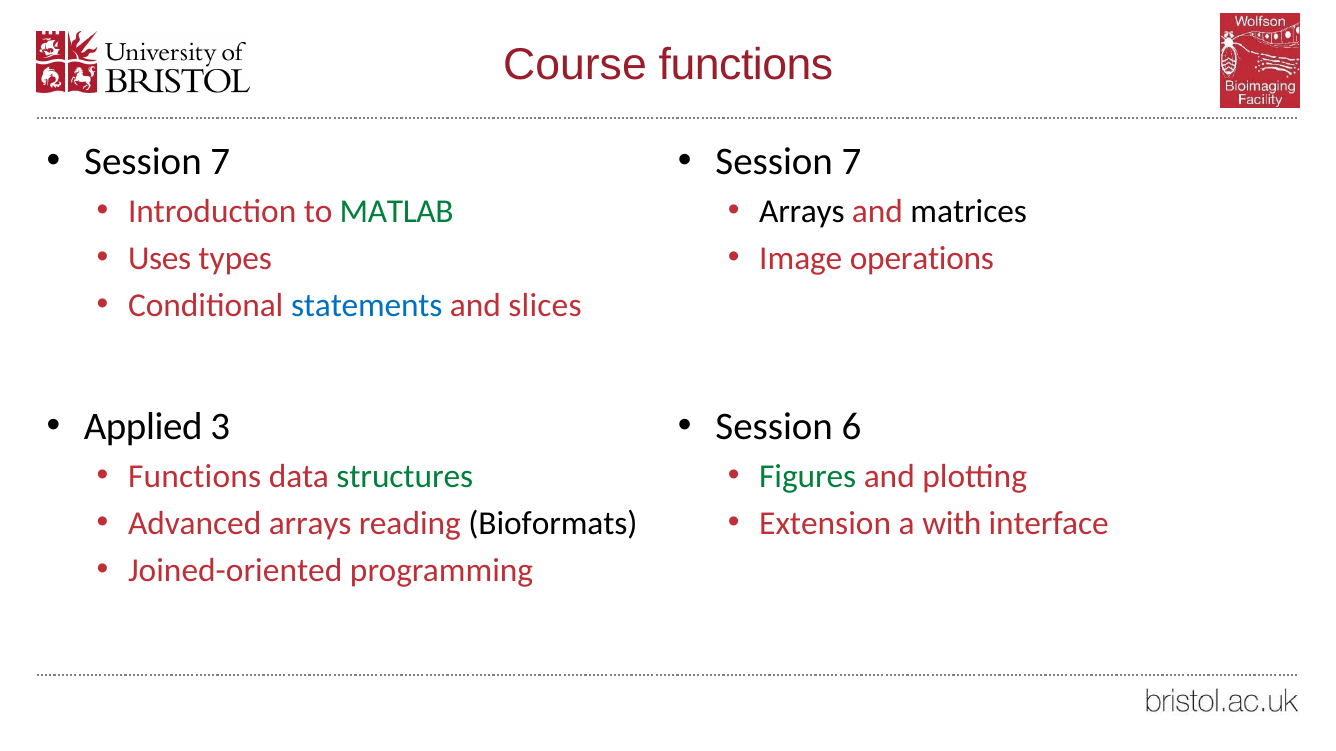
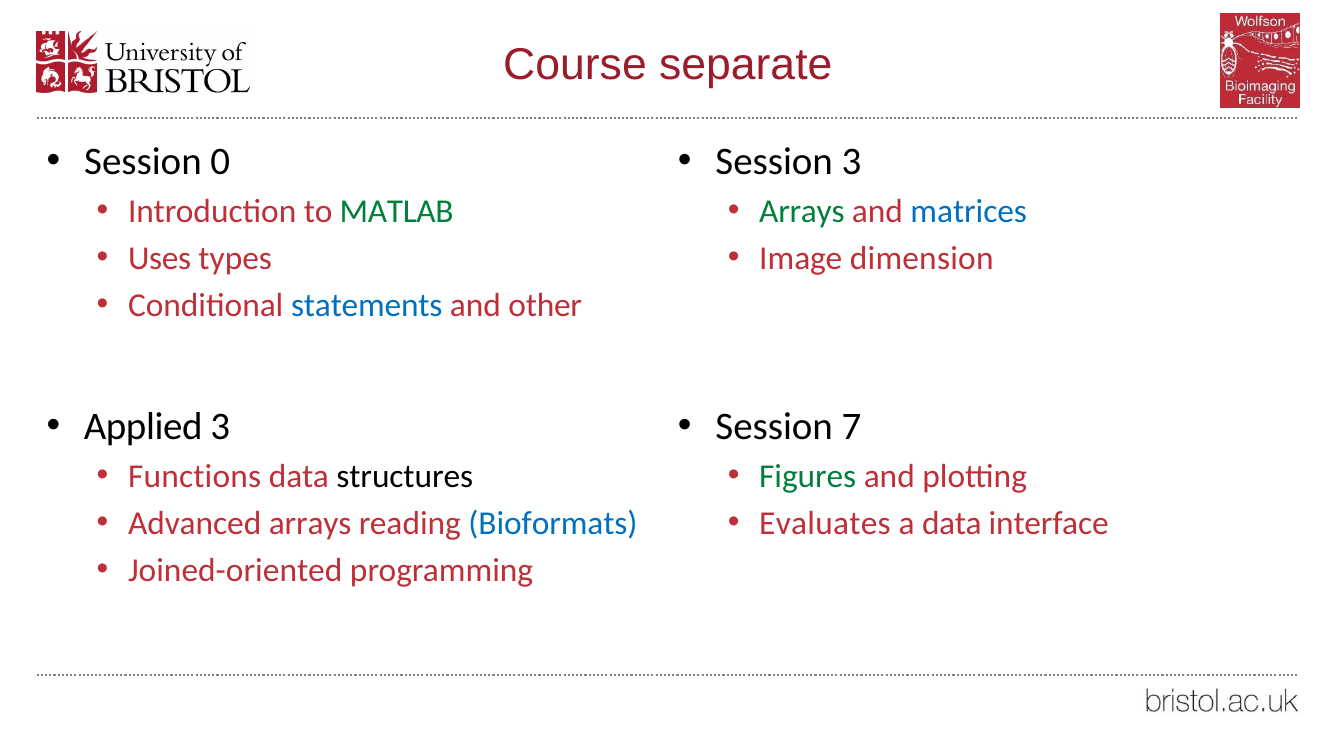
Course functions: functions -> separate
7 at (220, 162): 7 -> 0
7 at (851, 162): 7 -> 3
Arrays at (802, 212) colour: black -> green
matrices colour: black -> blue
operations: operations -> dimension
slices: slices -> other
6: 6 -> 7
structures colour: green -> black
Bioformats colour: black -> blue
Extension: Extension -> Evaluates
a with: with -> data
